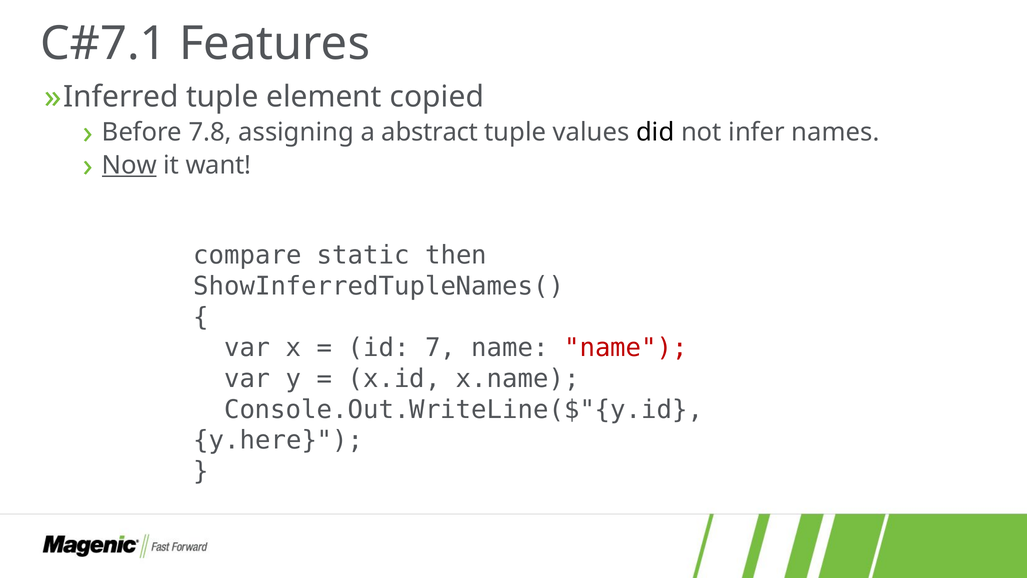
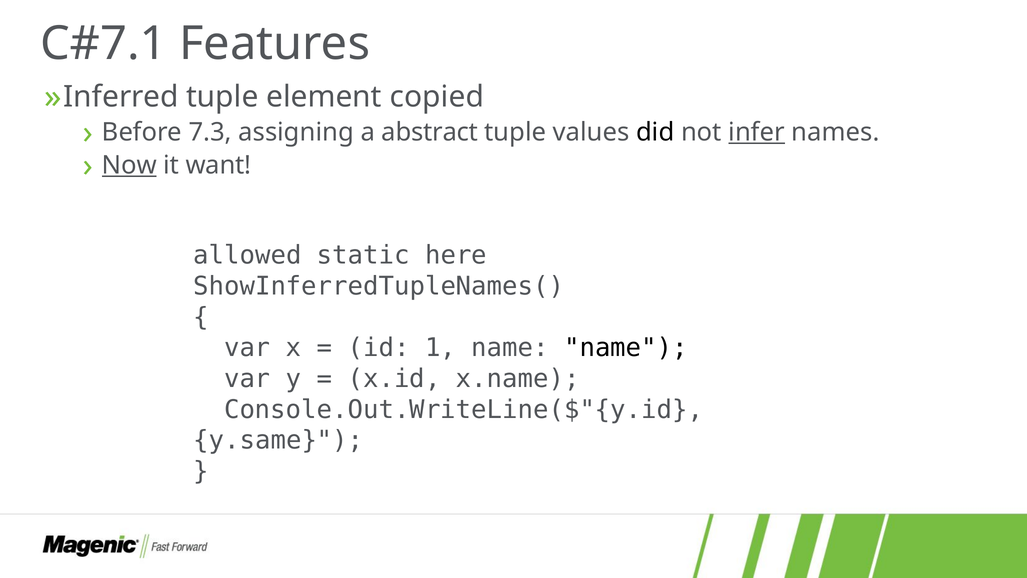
7.8: 7.8 -> 7.3
infer underline: none -> present
compare: compare -> allowed
then: then -> here
7: 7 -> 1
name at (626, 348) colour: red -> black
y.here: y.here -> y.same
